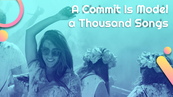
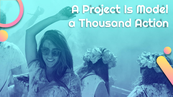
Commit: Commit -> Project
Songs: Songs -> Action
